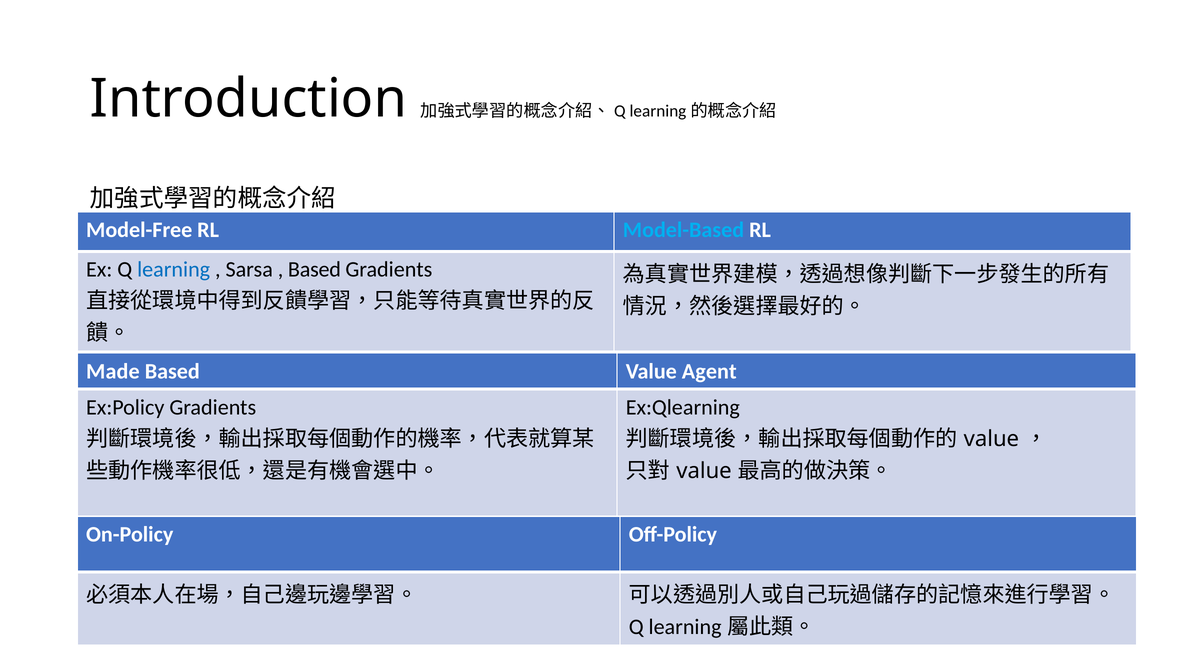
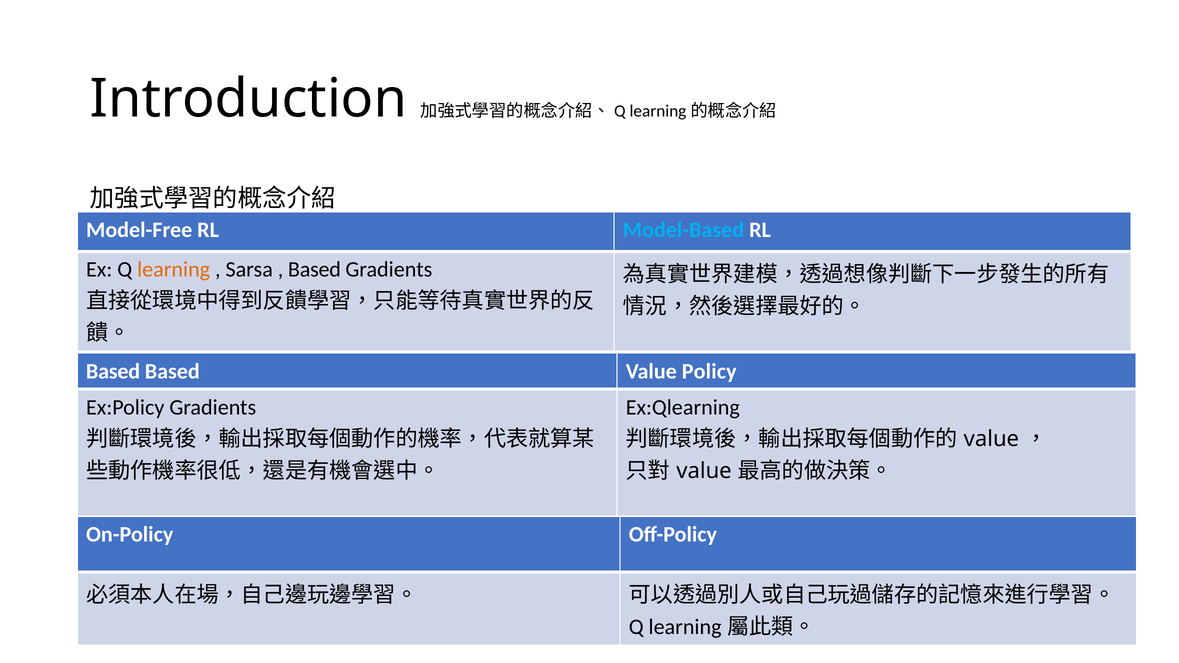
learning colour: blue -> orange
Made at (113, 371): Made -> Based
Agent: Agent -> Policy
